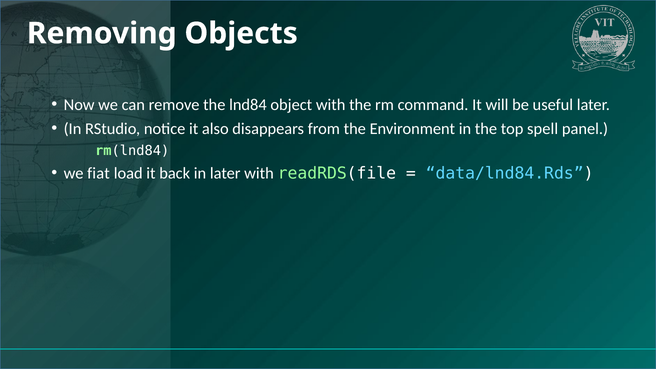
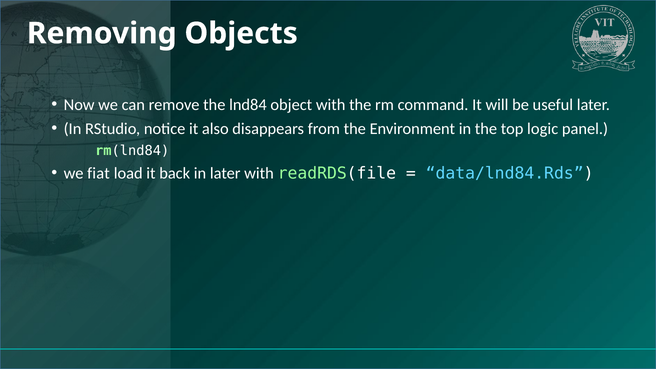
spell: spell -> logic
